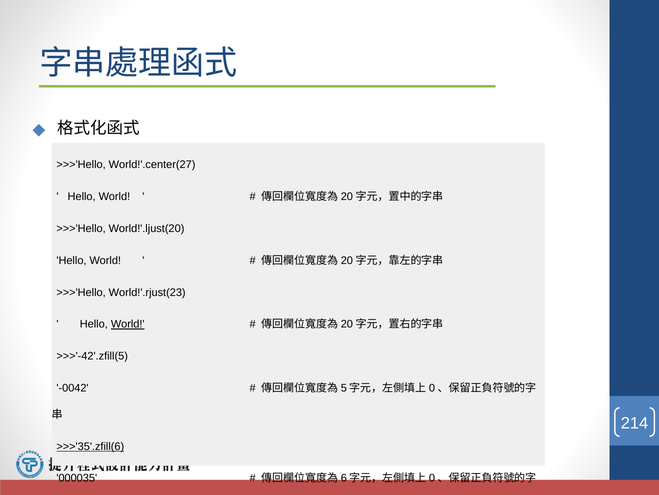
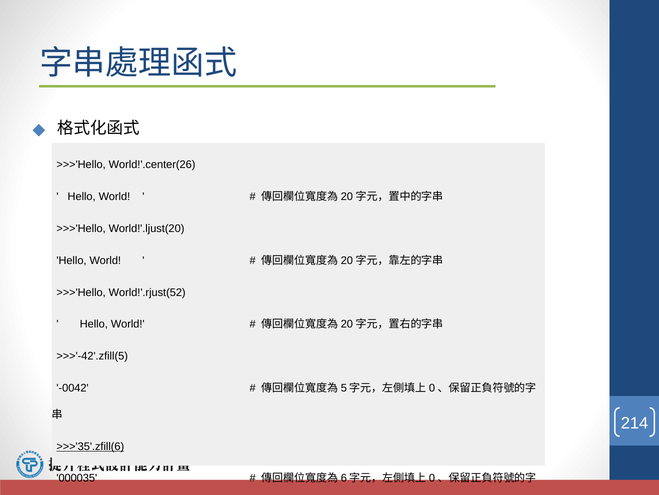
World!'.center(27: World!'.center(27 -> World!'.center(26
World!'.rjust(23: World!'.rjust(23 -> World!'.rjust(52
World at (128, 324) underline: present -> none
